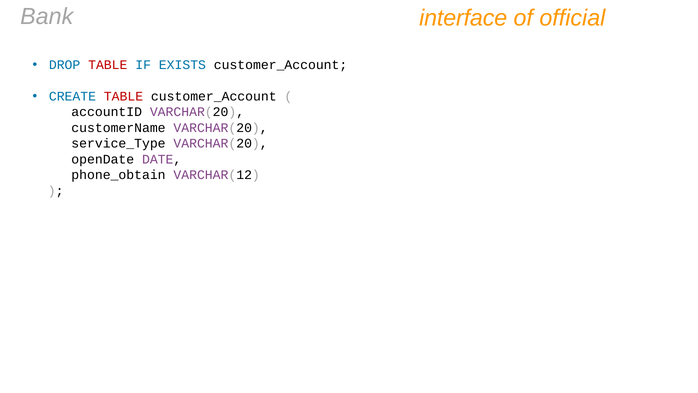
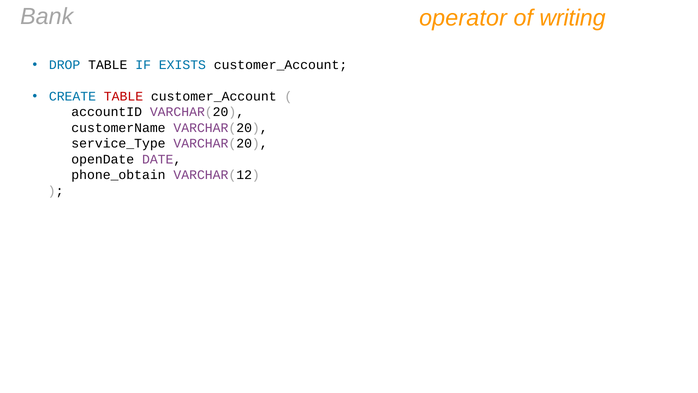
interface: interface -> operator
official: official -> writing
TABLE at (108, 65) colour: red -> black
